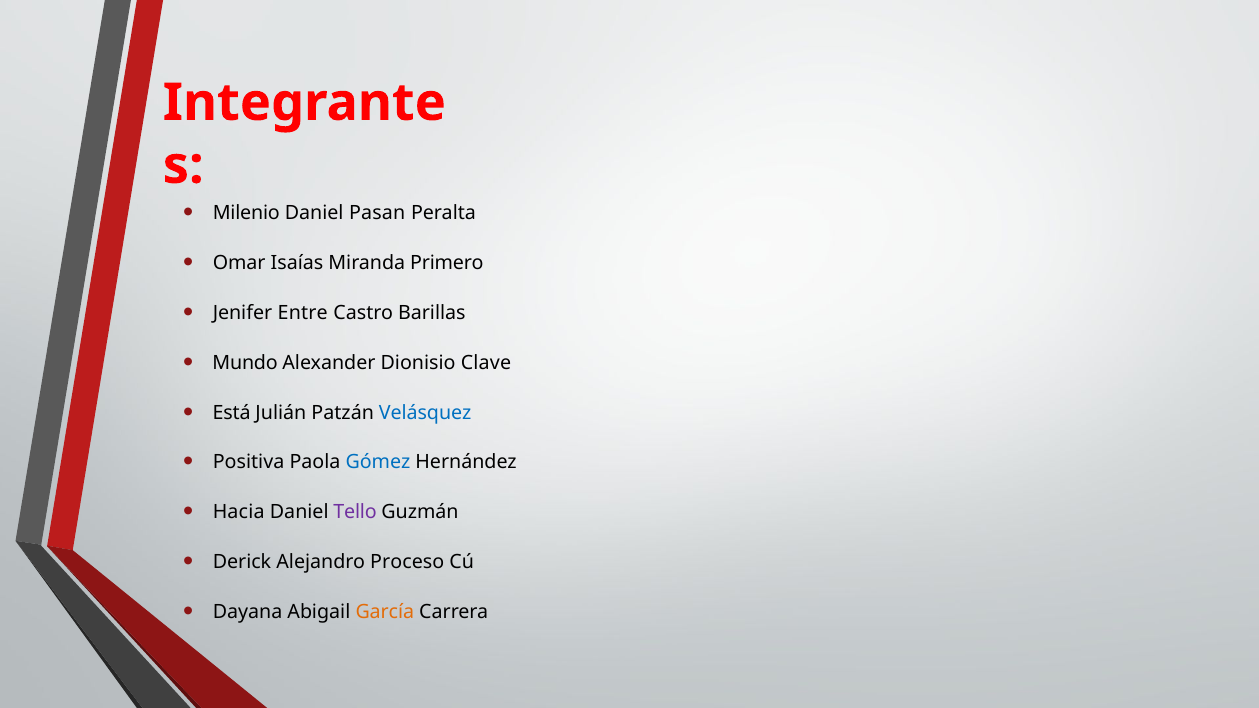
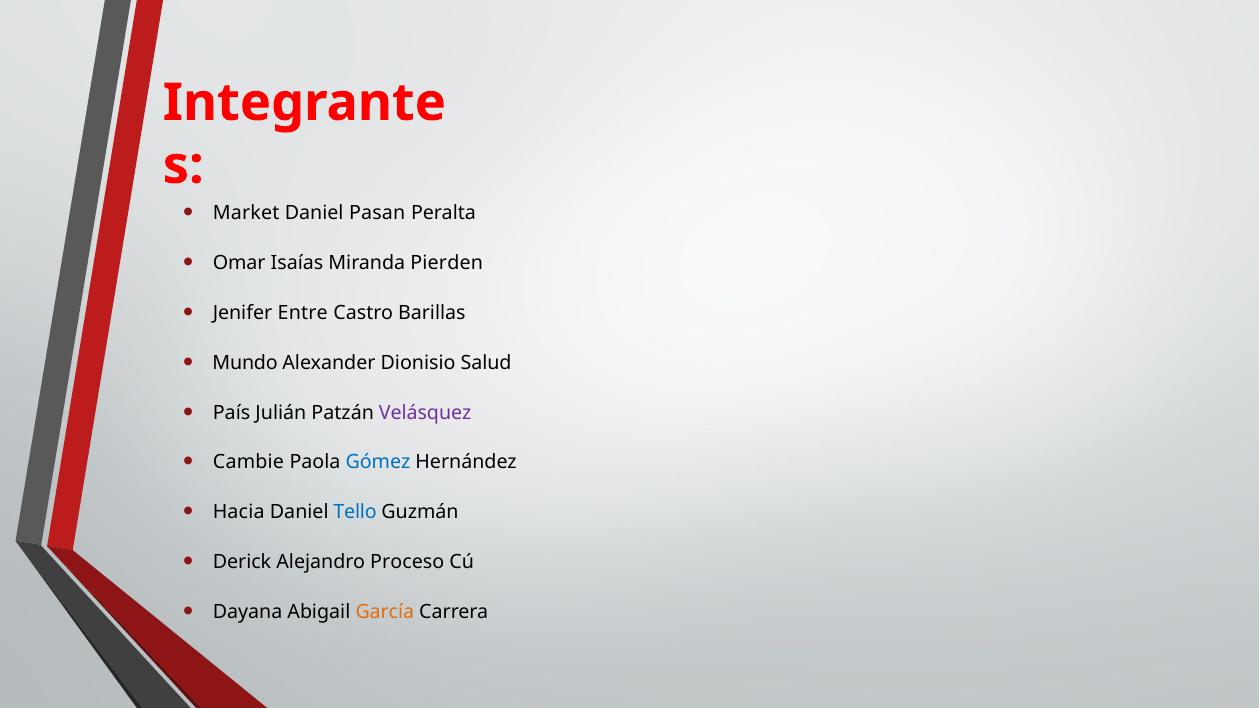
Milenio: Milenio -> Market
Primero: Primero -> Pierden
Clave: Clave -> Salud
Está: Está -> País
Velásquez colour: blue -> purple
Positiva: Positiva -> Cambie
Tello colour: purple -> blue
